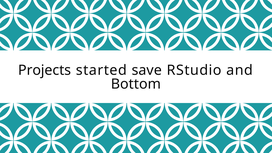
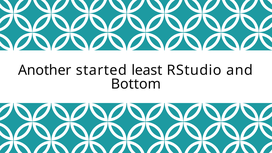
Projects: Projects -> Another
save: save -> least
